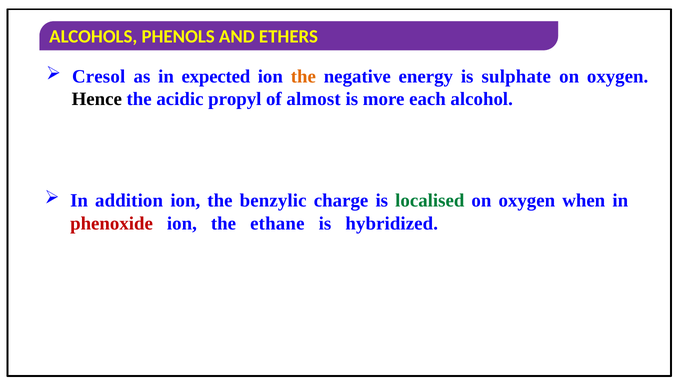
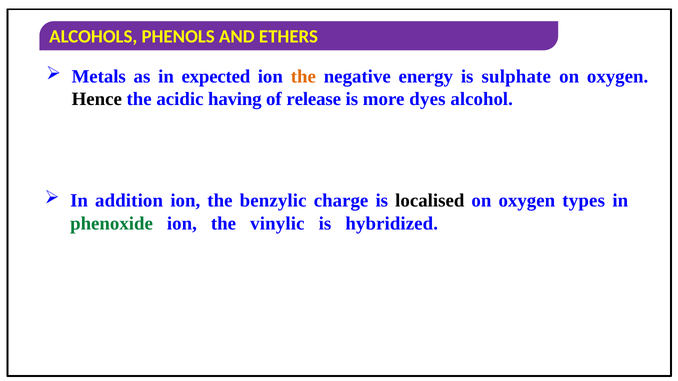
Cresol: Cresol -> Metals
propyl: propyl -> having
almost: almost -> release
each: each -> dyes
localised colour: green -> black
when: when -> types
phenoxide colour: red -> green
ethane: ethane -> vinylic
